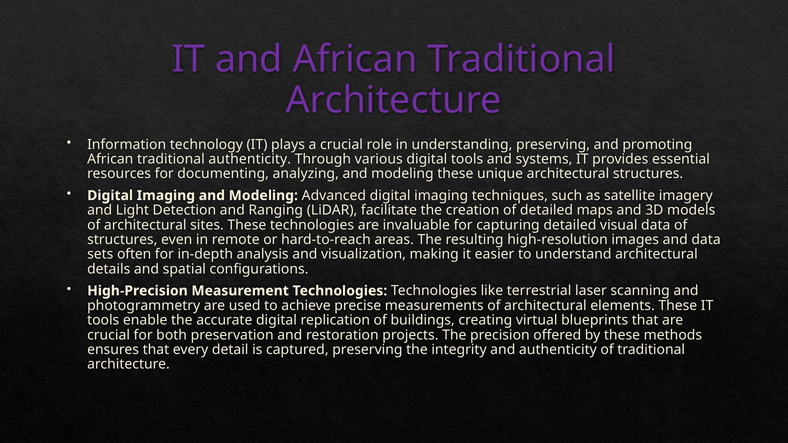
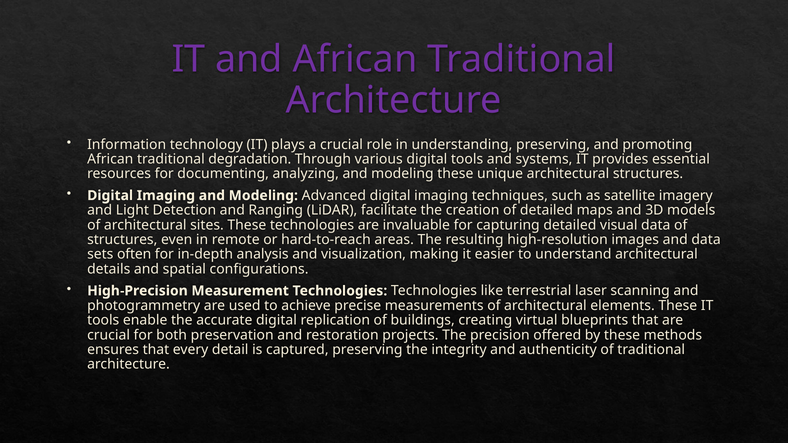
traditional authenticity: authenticity -> degradation
